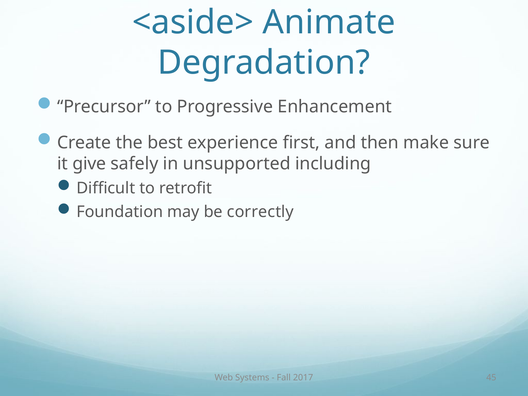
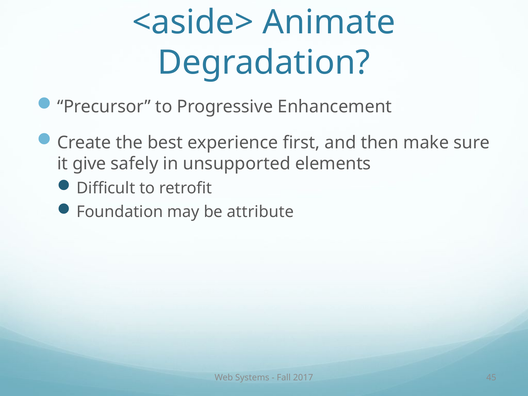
including: including -> elements
correctly: correctly -> attribute
